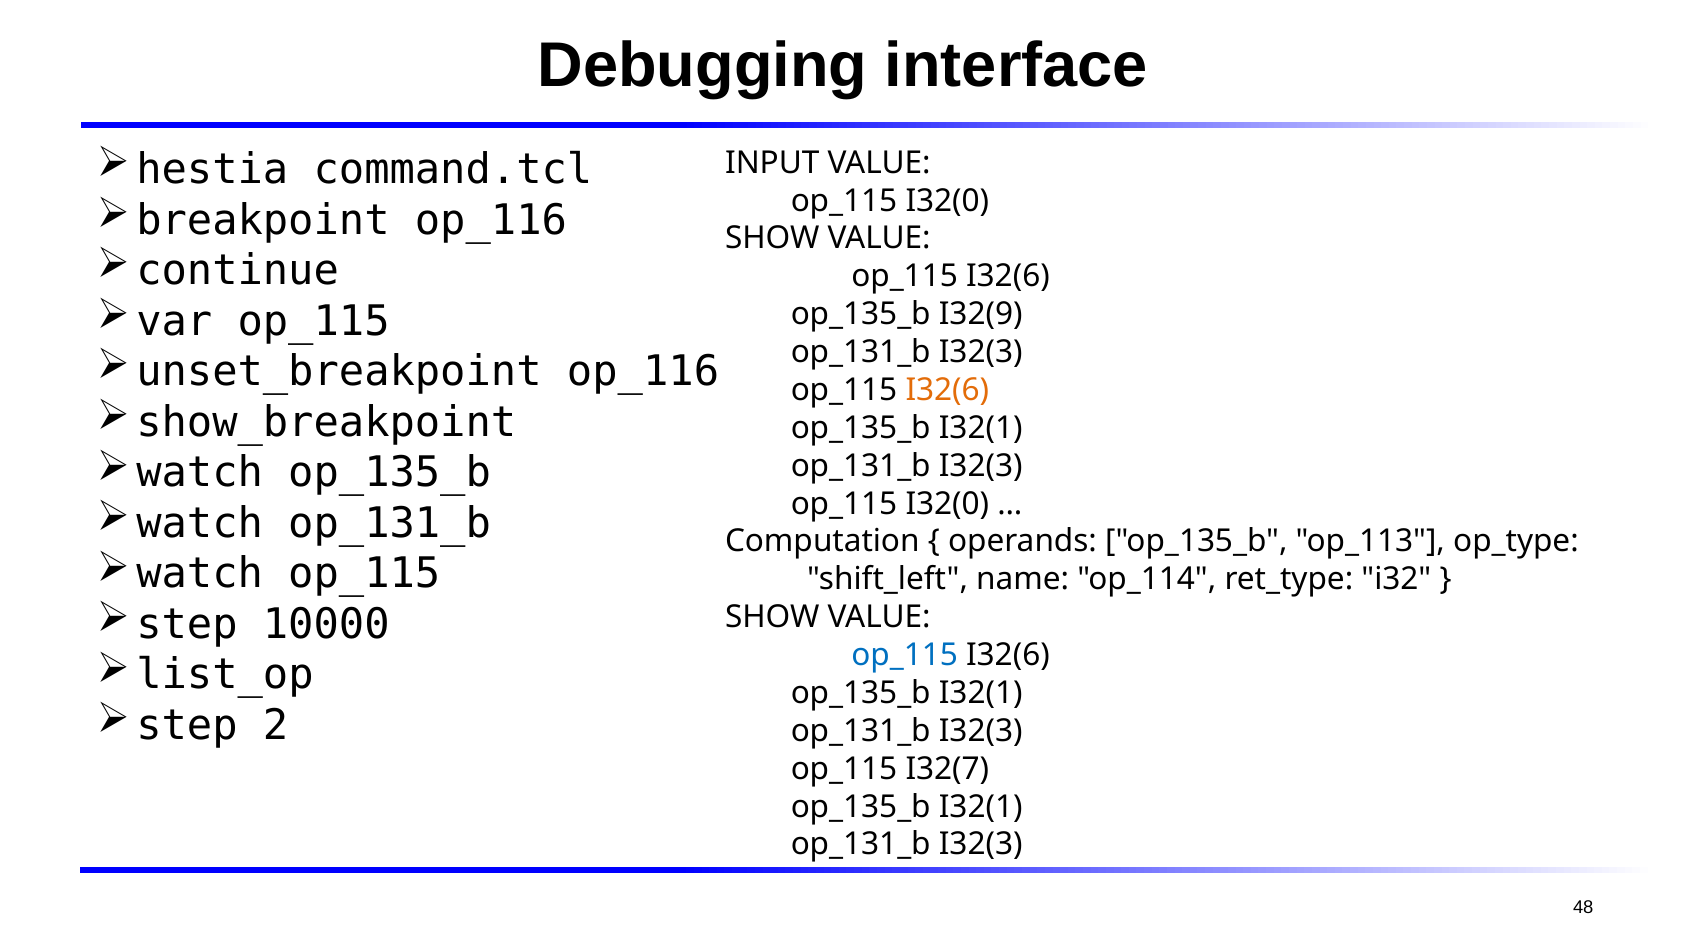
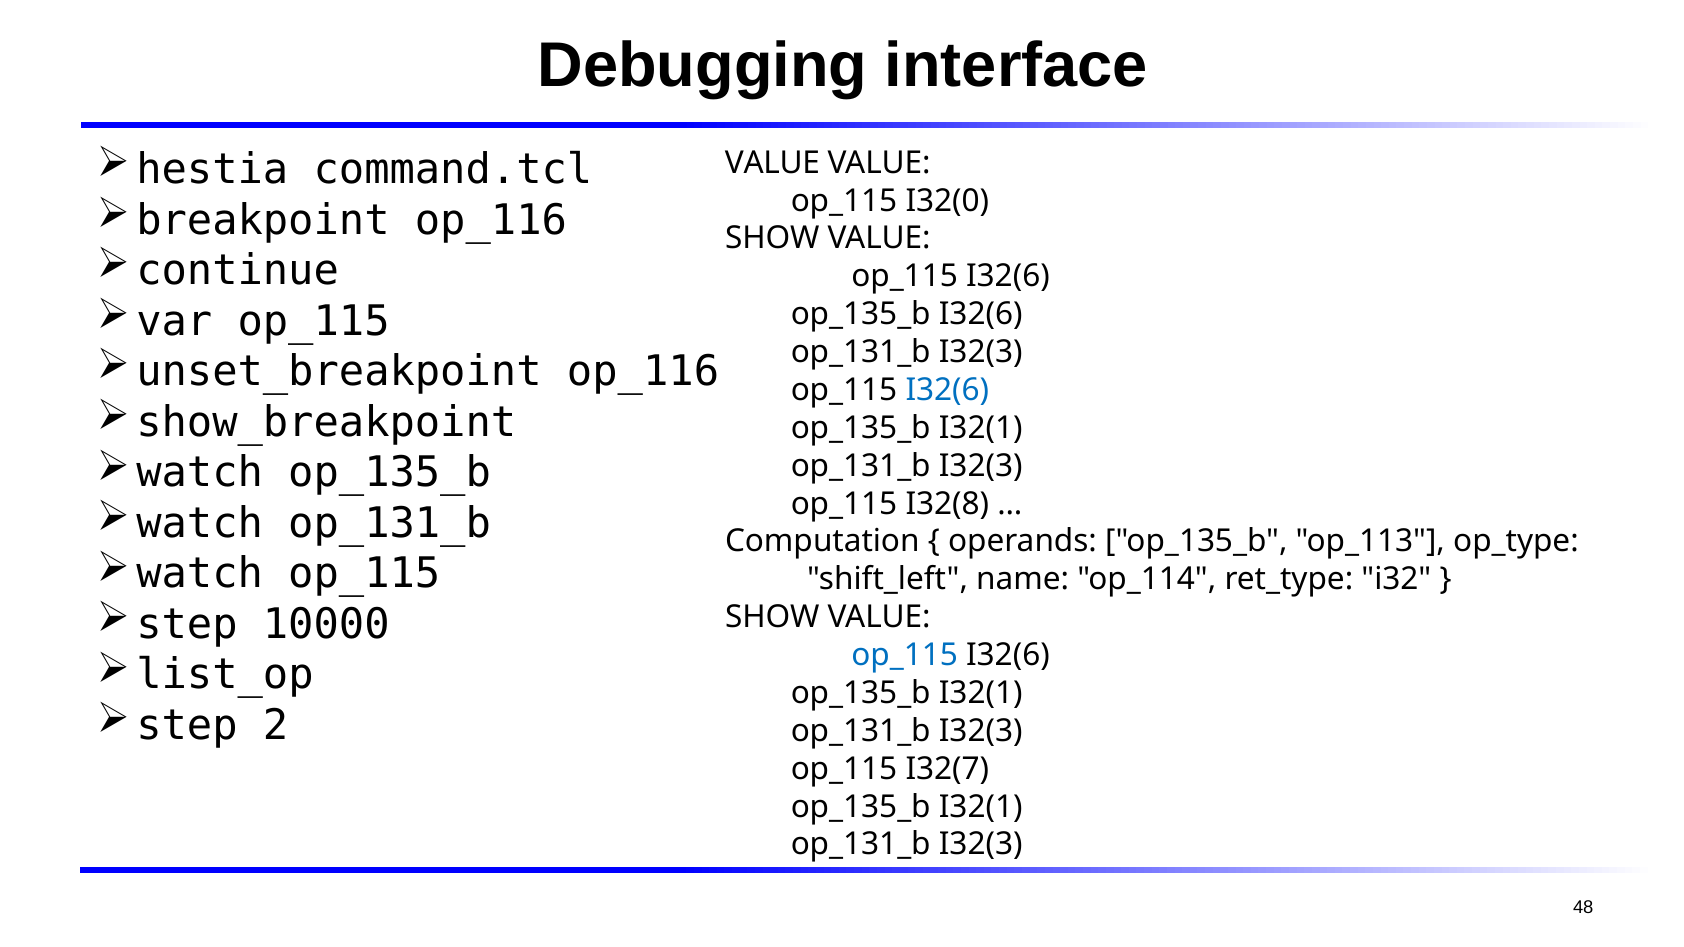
INPUT at (772, 163): INPUT -> VALUE
op_135_b I32(9: I32(9 -> I32(6
I32(6 at (947, 390) colour: orange -> blue
I32(0 at (947, 504): I32(0 -> I32(8
